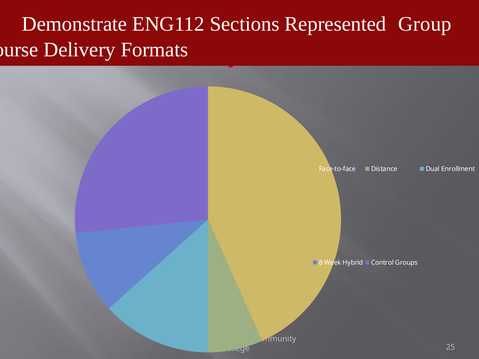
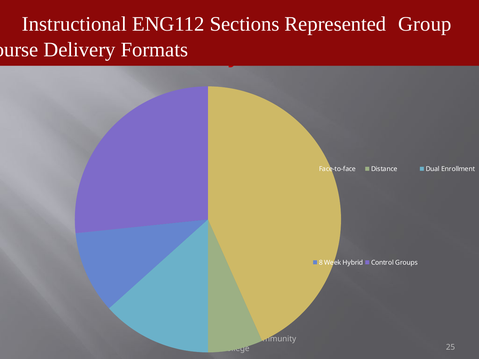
Demonstrate: Demonstrate -> Instructional
